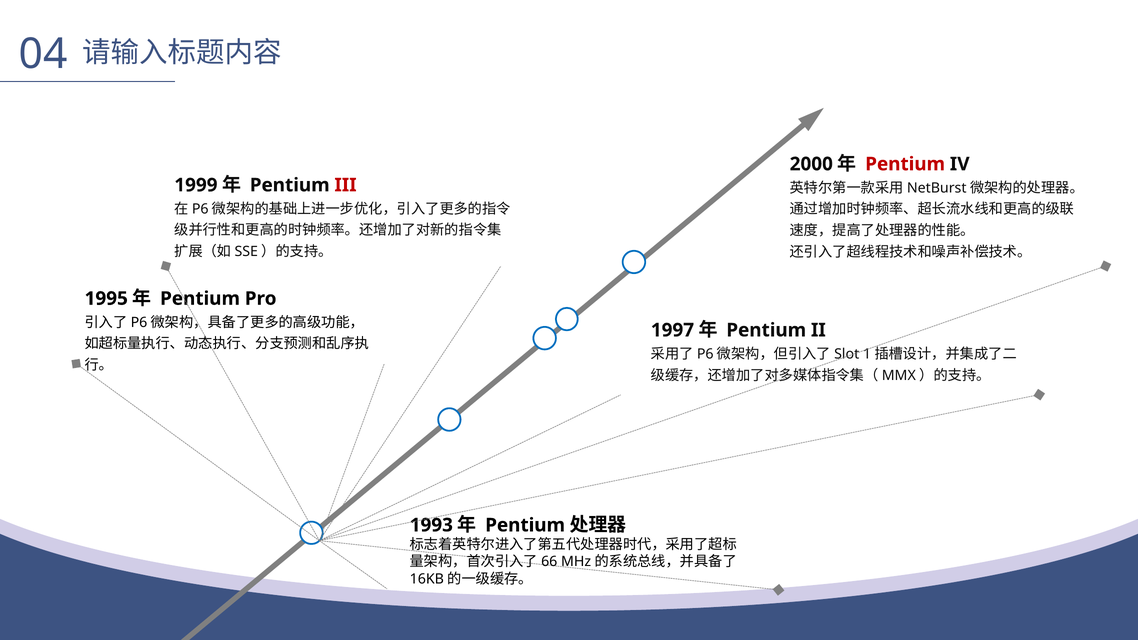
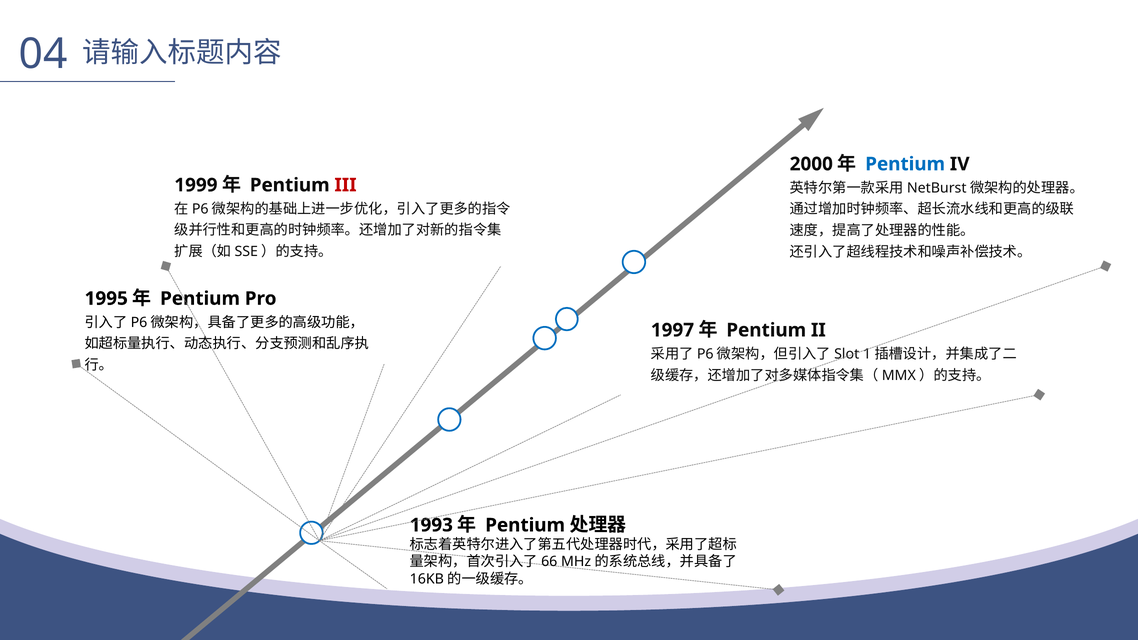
Pentium at (905, 164) colour: red -> blue
